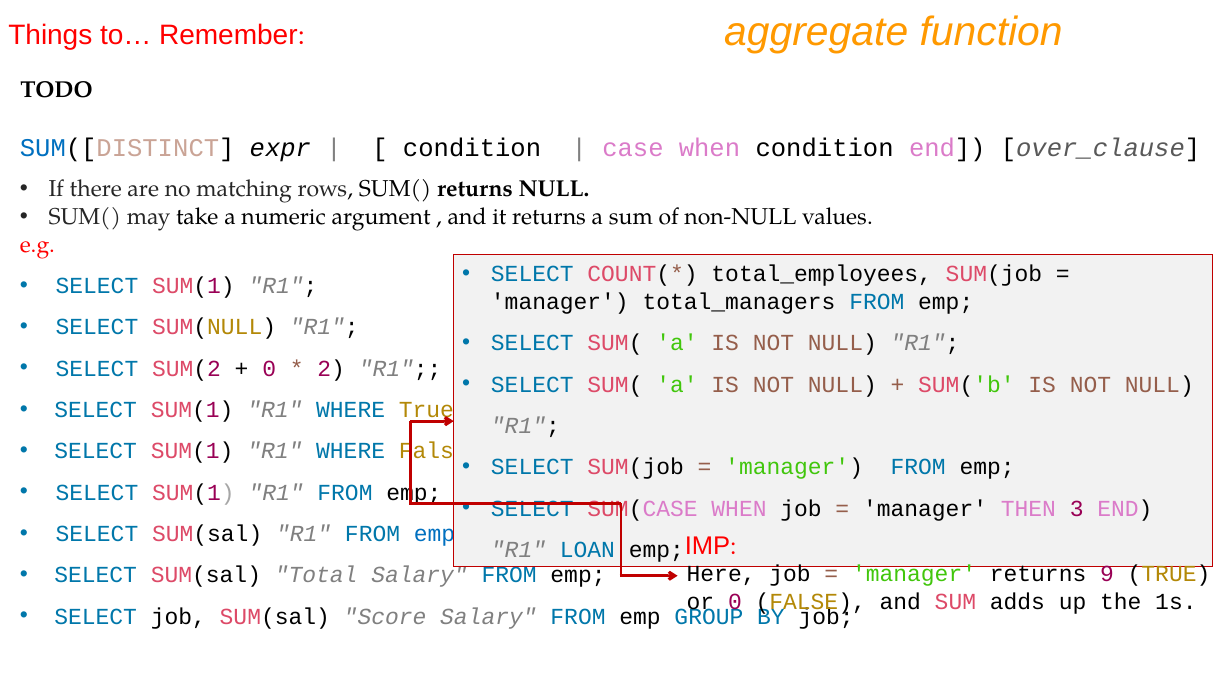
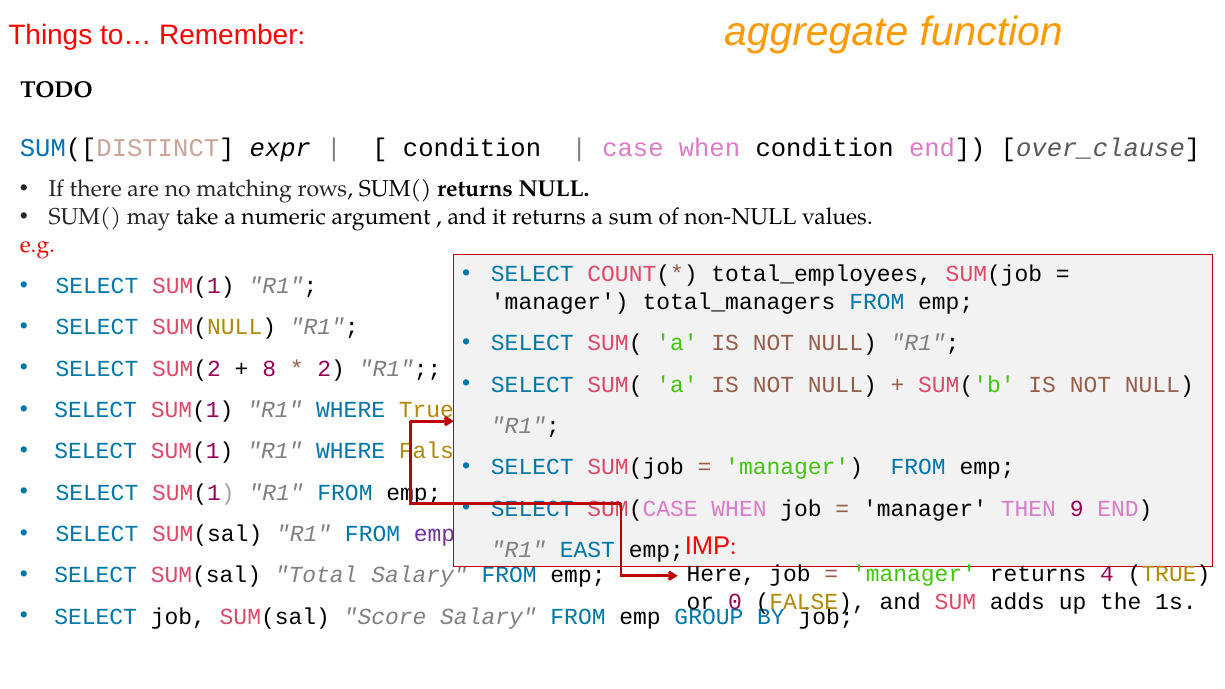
0 at (269, 368): 0 -> 8
3: 3 -> 9
emp at (435, 534) colour: blue -> purple
LOAN: LOAN -> EAST
9: 9 -> 4
